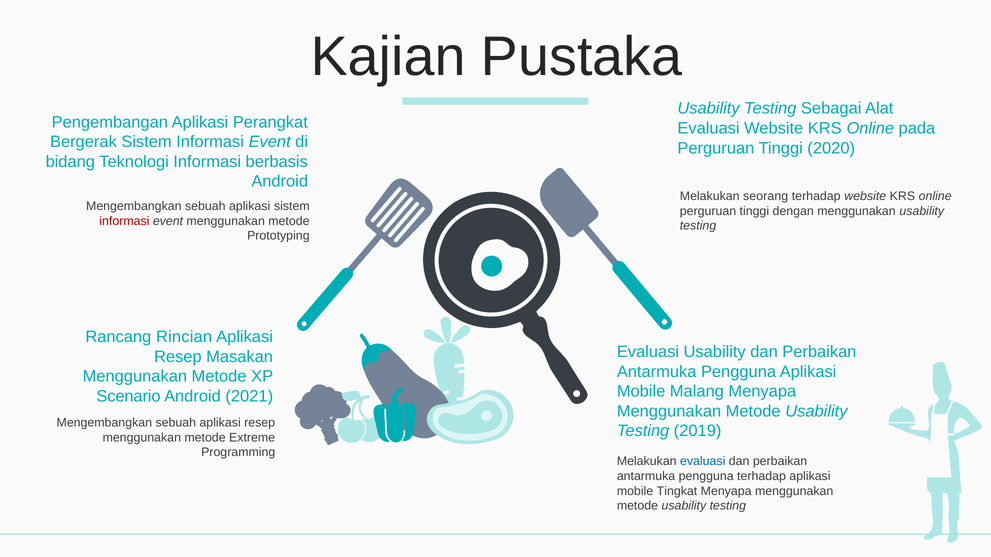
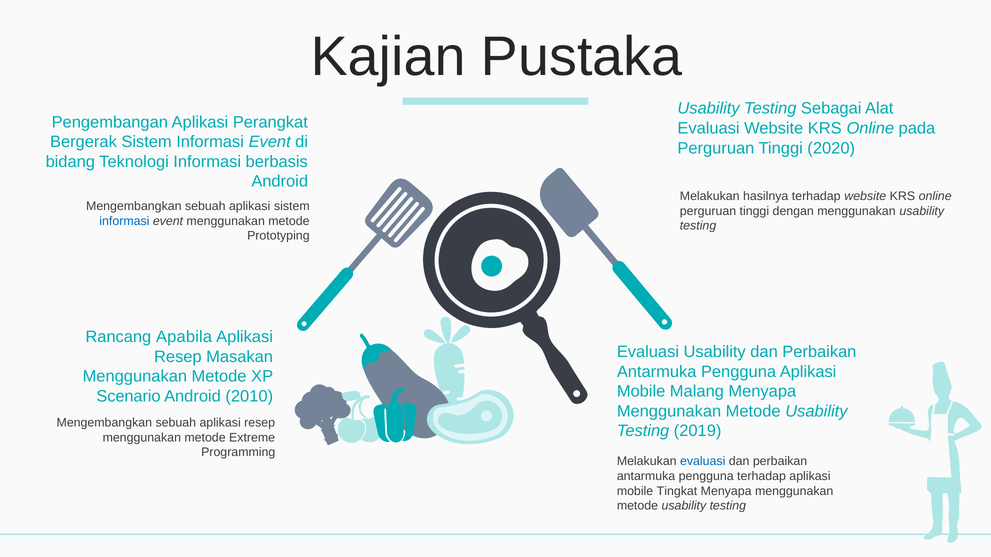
seorang: seorang -> hasilnya
informasi at (124, 221) colour: red -> blue
Rincian: Rincian -> Apabila
2021: 2021 -> 2010
